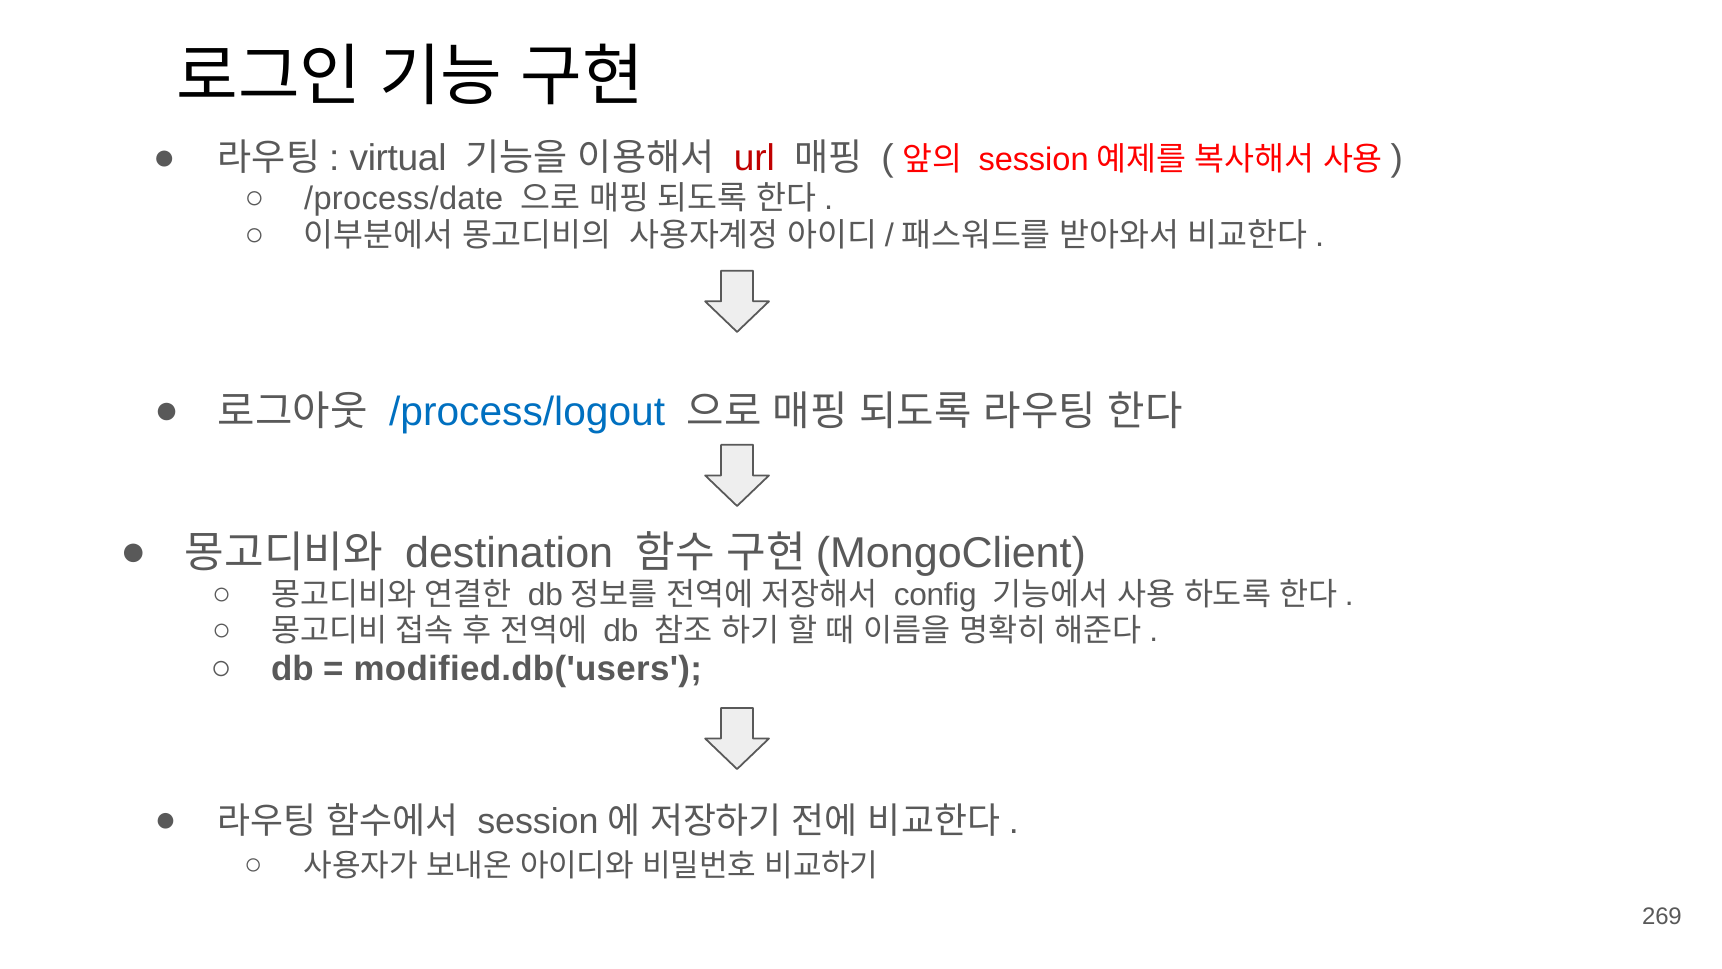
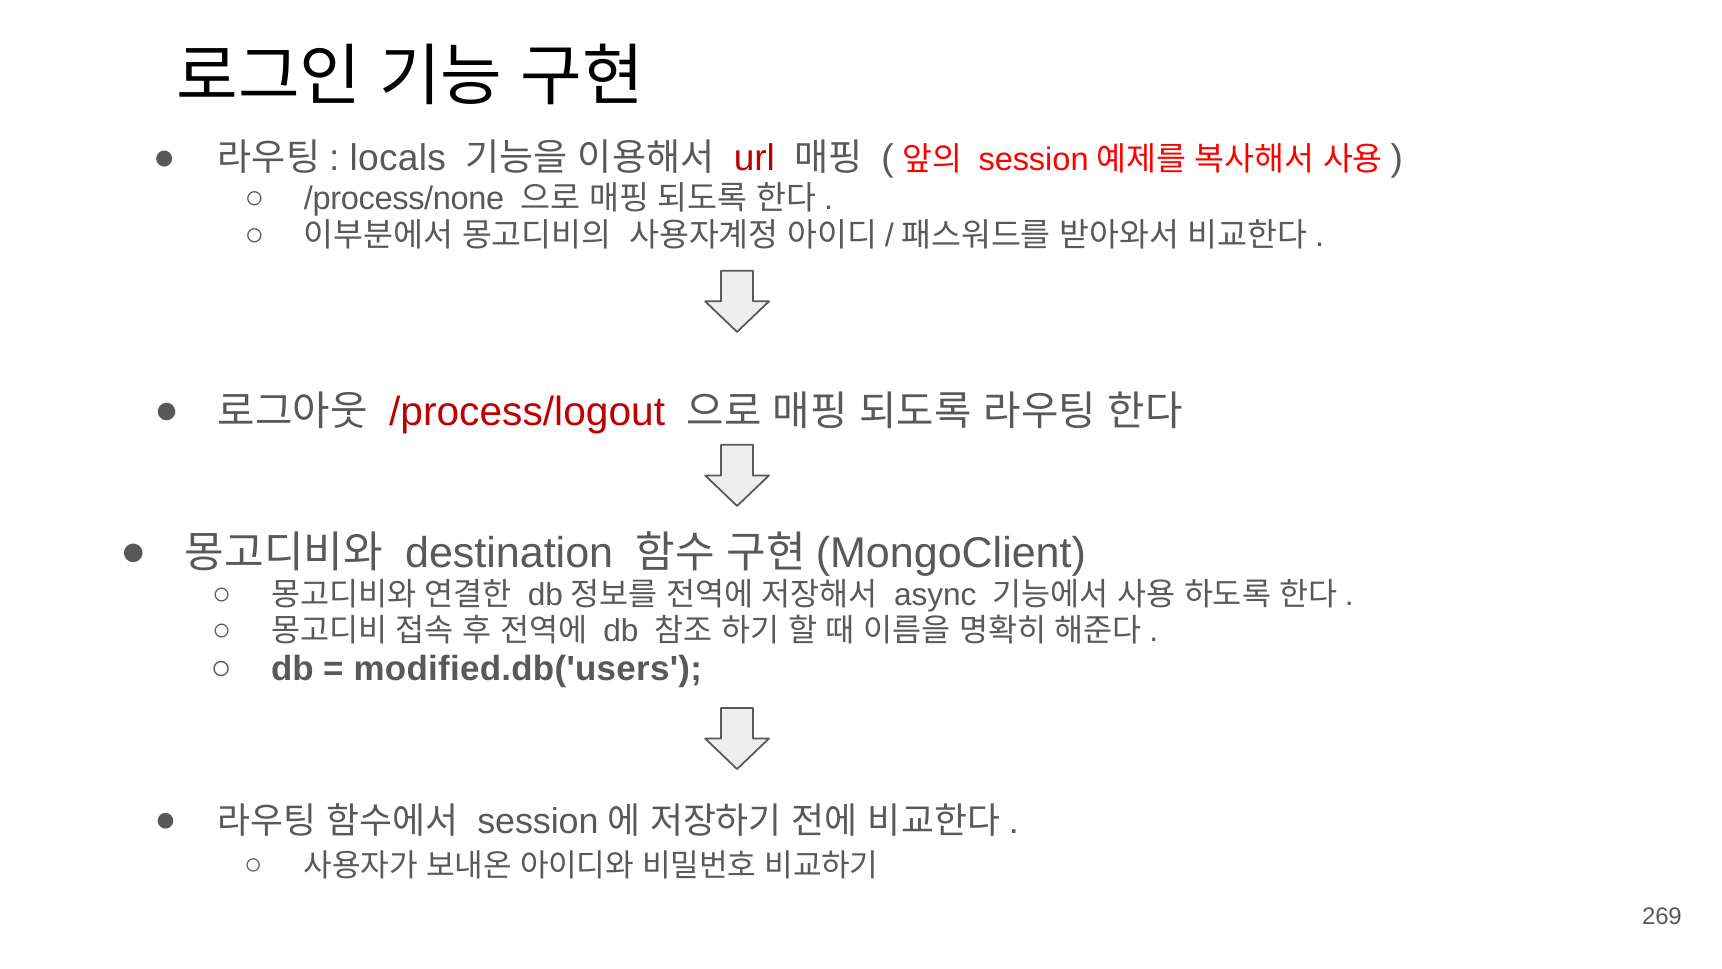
virtual: virtual -> locals
/process/date: /process/date -> /process/none
/process/logout colour: blue -> red
config: config -> async
